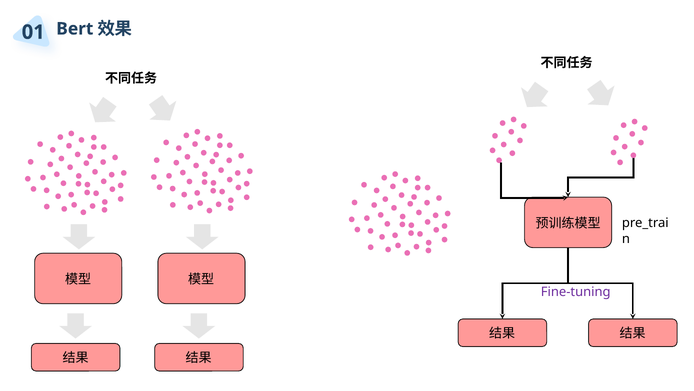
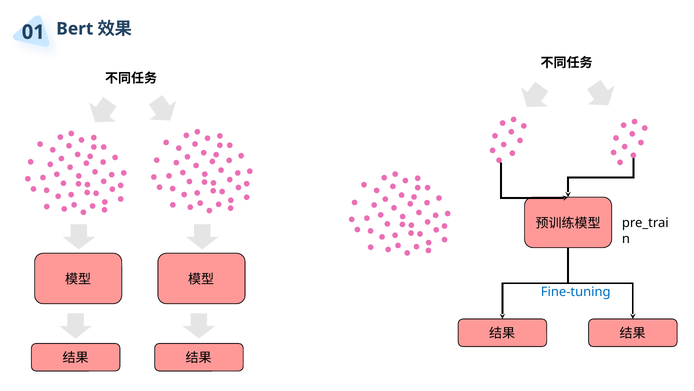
Fine-tuning colour: purple -> blue
